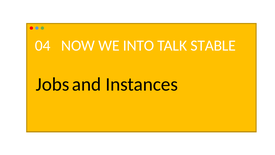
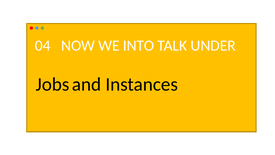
STABLE: STABLE -> UNDER
